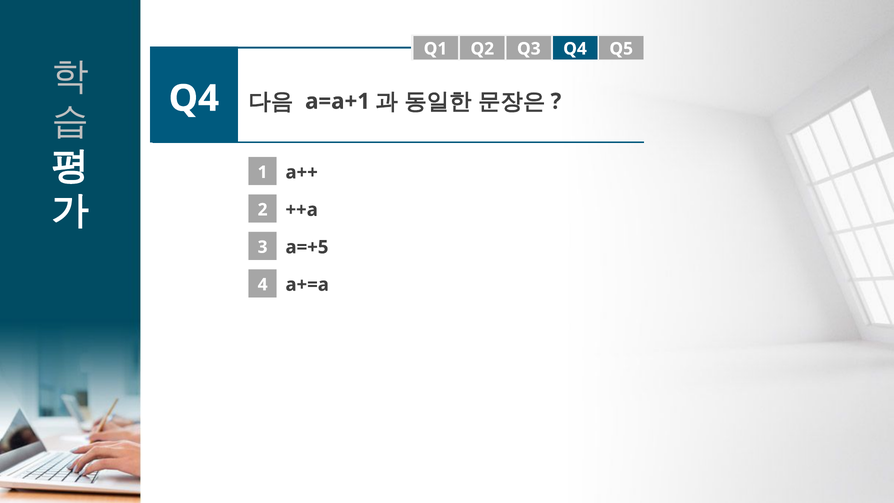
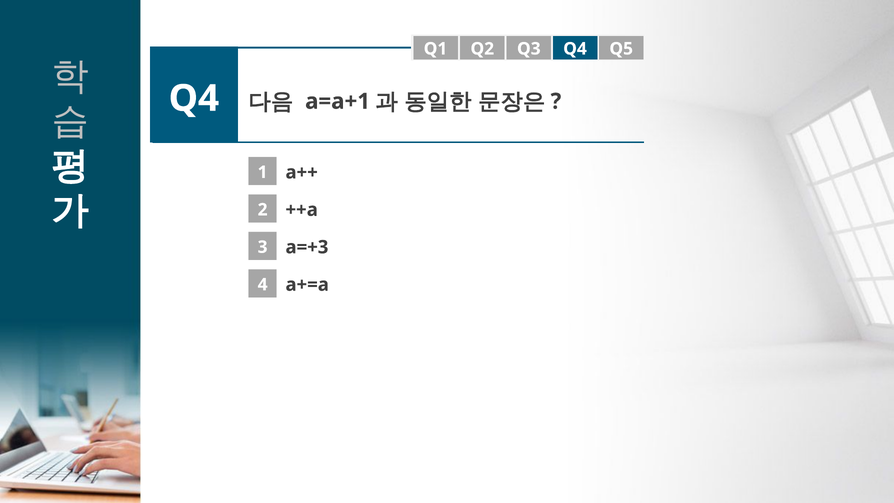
a=+5: a=+5 -> a=+3
